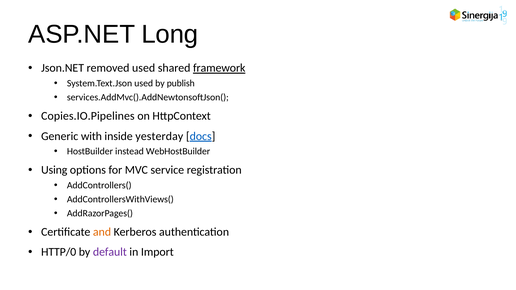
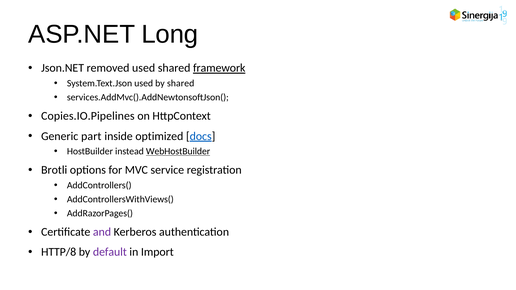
by publish: publish -> shared
with: with -> part
yesterday: yesterday -> optimized
WebHostBuilder underline: none -> present
Using: Using -> Brotli
and colour: orange -> purple
HTTP/0: HTTP/0 -> HTTP/8
